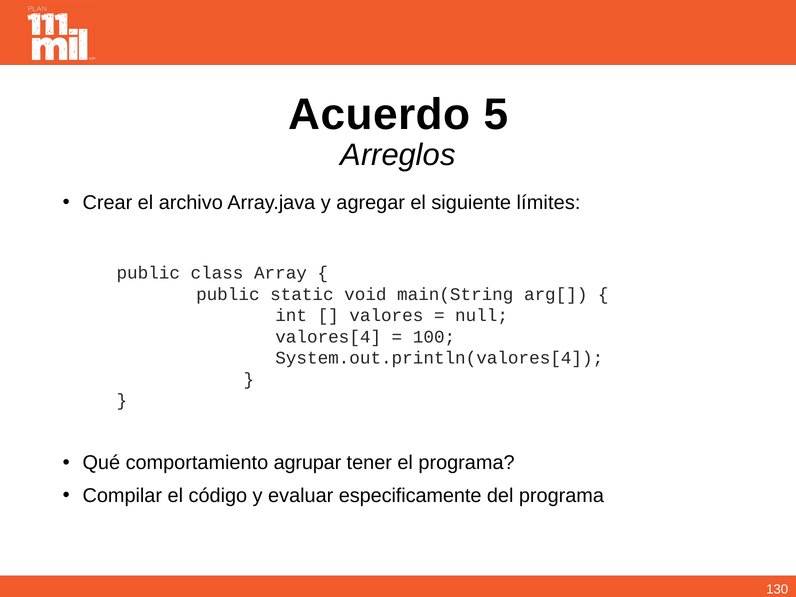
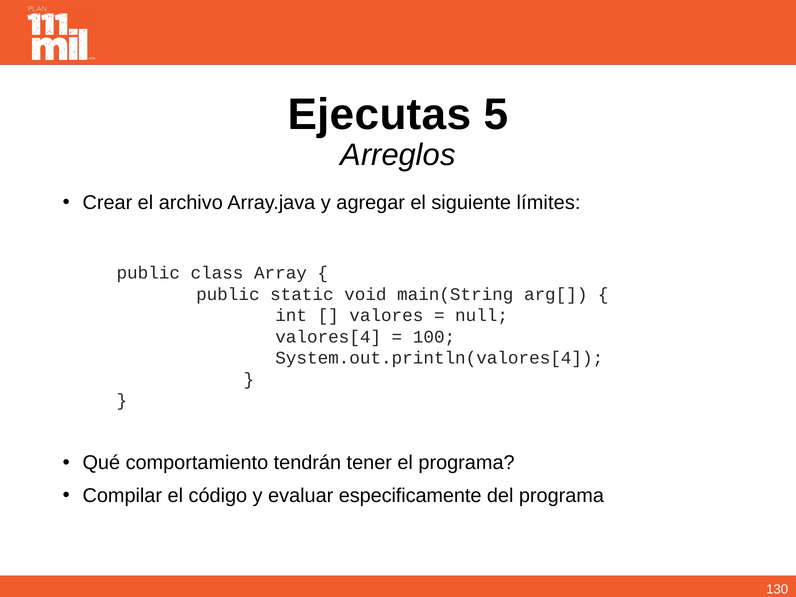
Acuerdo: Acuerdo -> Ejecutas
agrupar: agrupar -> tendrán
